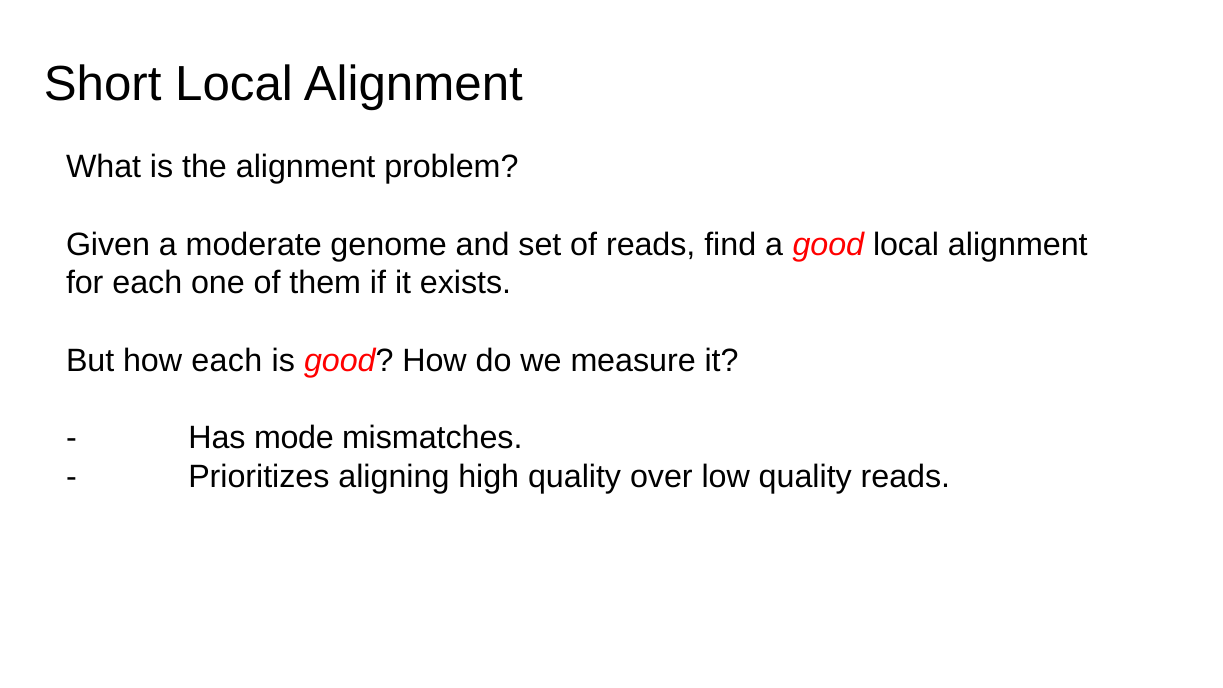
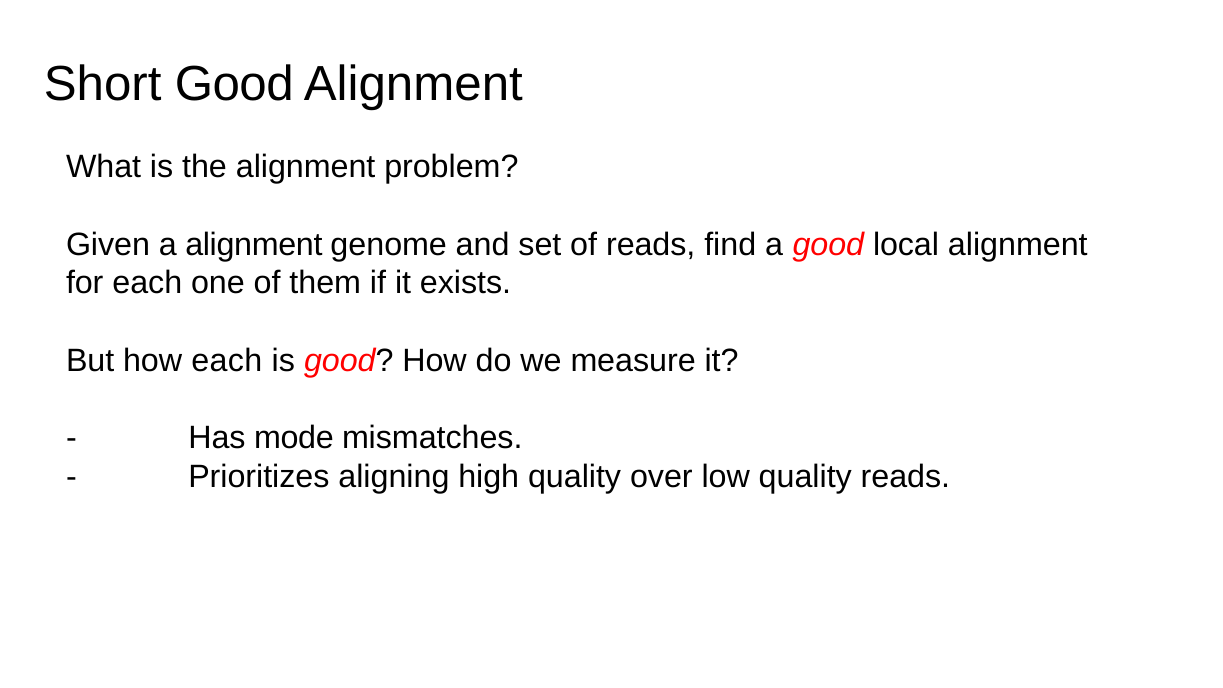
Short Local: Local -> Good
a moderate: moderate -> alignment
